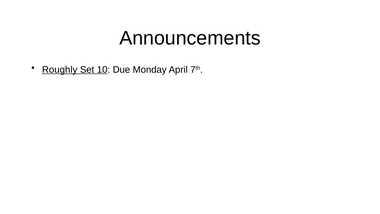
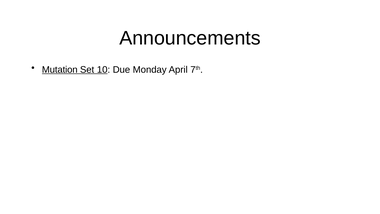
Roughly: Roughly -> Mutation
